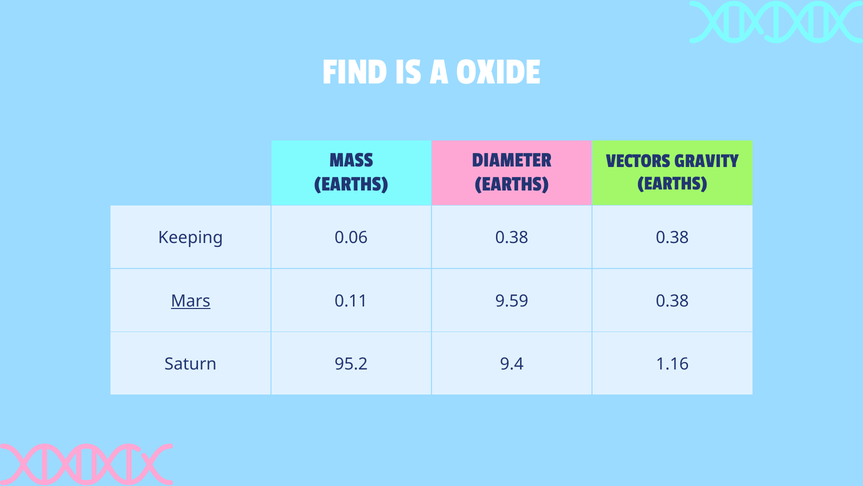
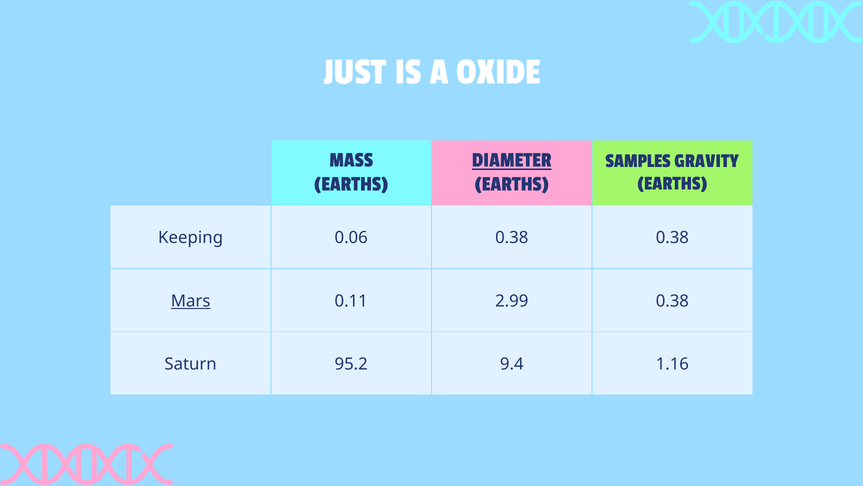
FIND: FIND -> JUST
DIAMETER underline: none -> present
VECTORS: VECTORS -> SAMPLES
9.59: 9.59 -> 2.99
